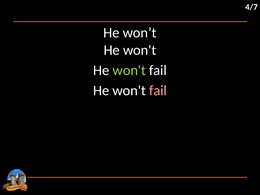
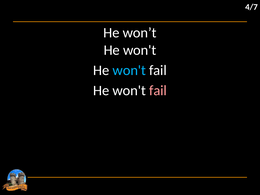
won't at (129, 70) colour: light green -> light blue
